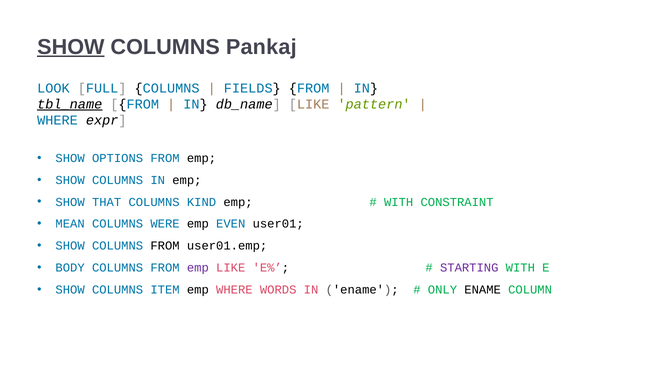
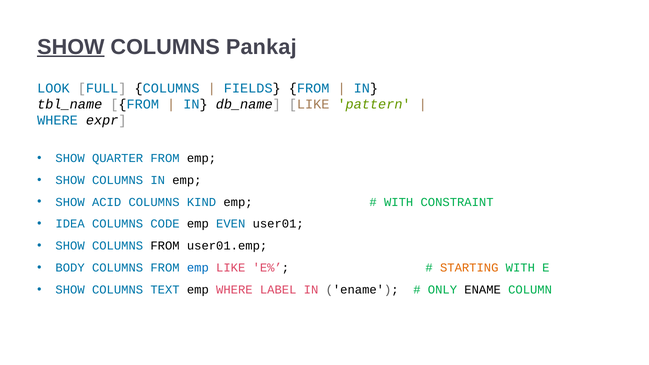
tbl_name underline: present -> none
OPTIONS: OPTIONS -> QUARTER
THAT: THAT -> ACID
MEAN: MEAN -> IDEA
WERE: WERE -> CODE
emp at (198, 268) colour: purple -> blue
STARTING colour: purple -> orange
ITEM: ITEM -> TEXT
WORDS: WORDS -> LABEL
